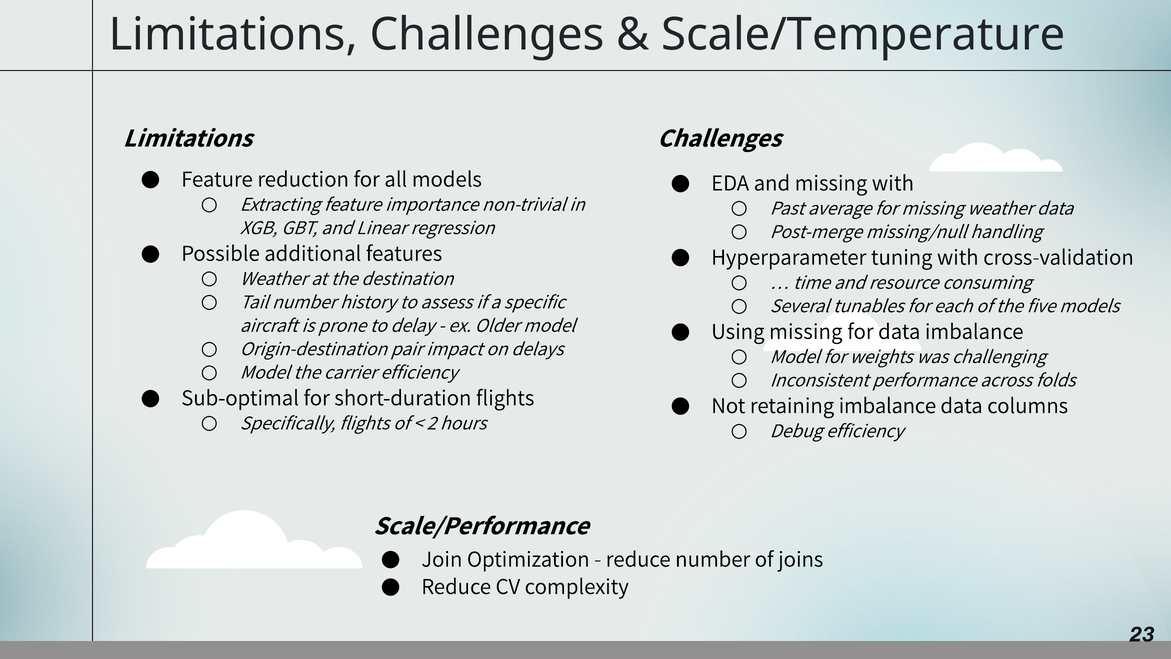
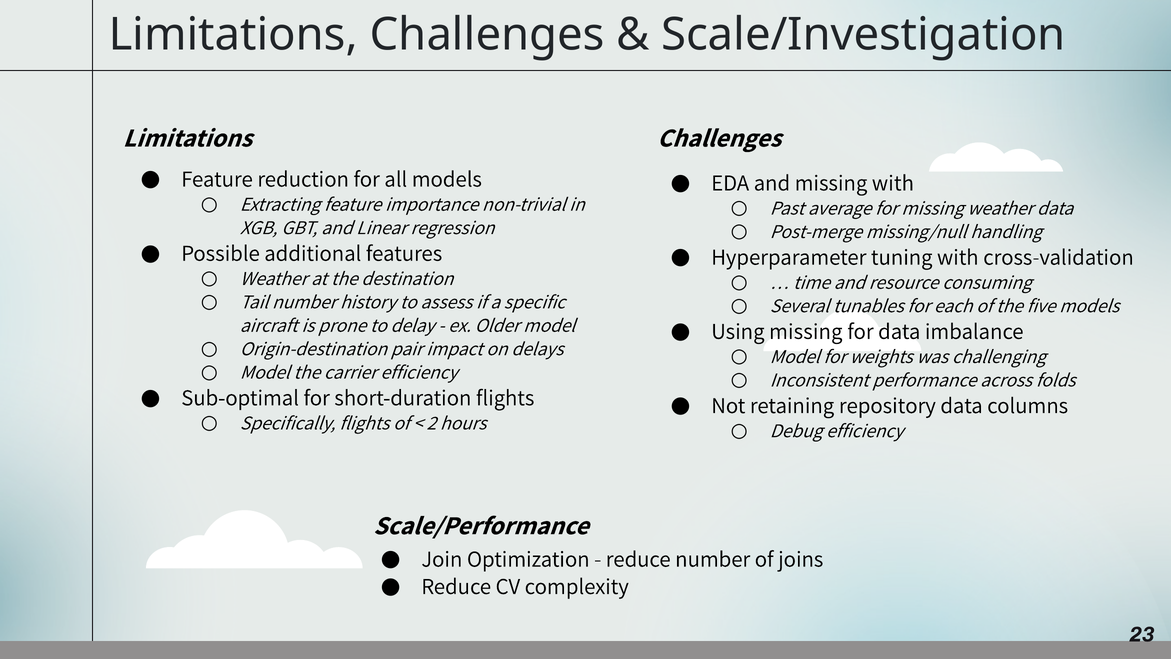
Scale/Temperature: Scale/Temperature -> Scale/Investigation
retaining imbalance: imbalance -> repository
